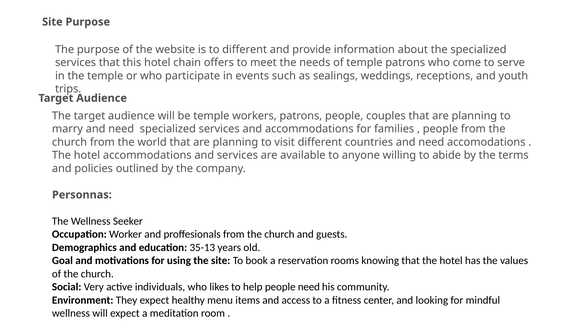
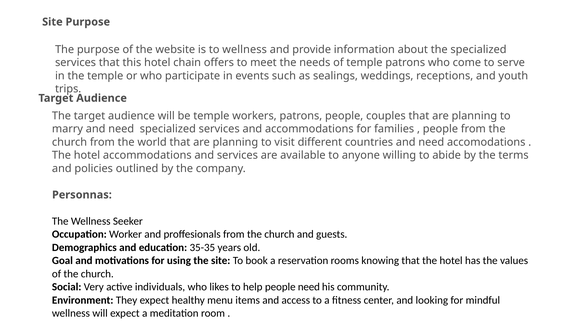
to different: different -> wellness
35-13: 35-13 -> 35-35
